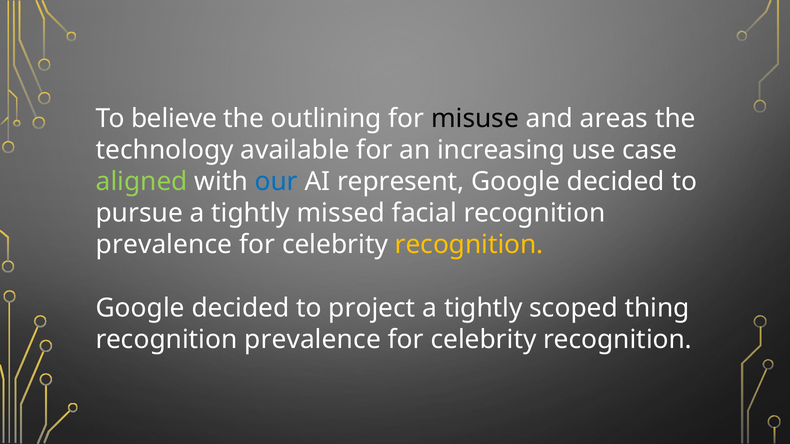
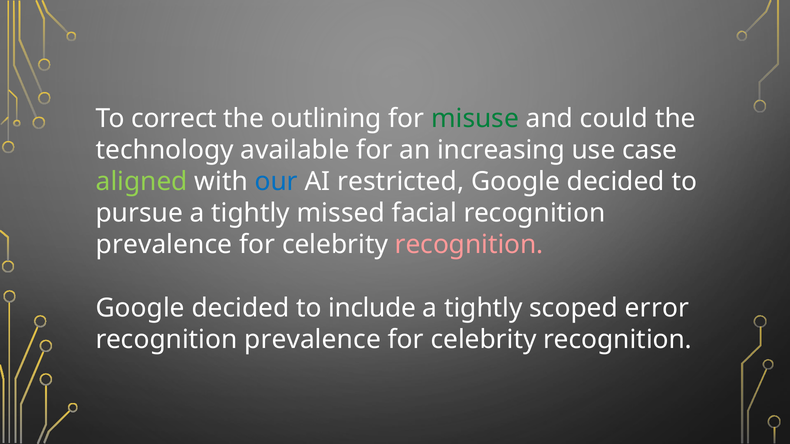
believe: believe -> correct
misuse colour: black -> green
areas: areas -> could
represent: represent -> restricted
recognition at (469, 245) colour: yellow -> pink
project: project -> include
thing: thing -> error
